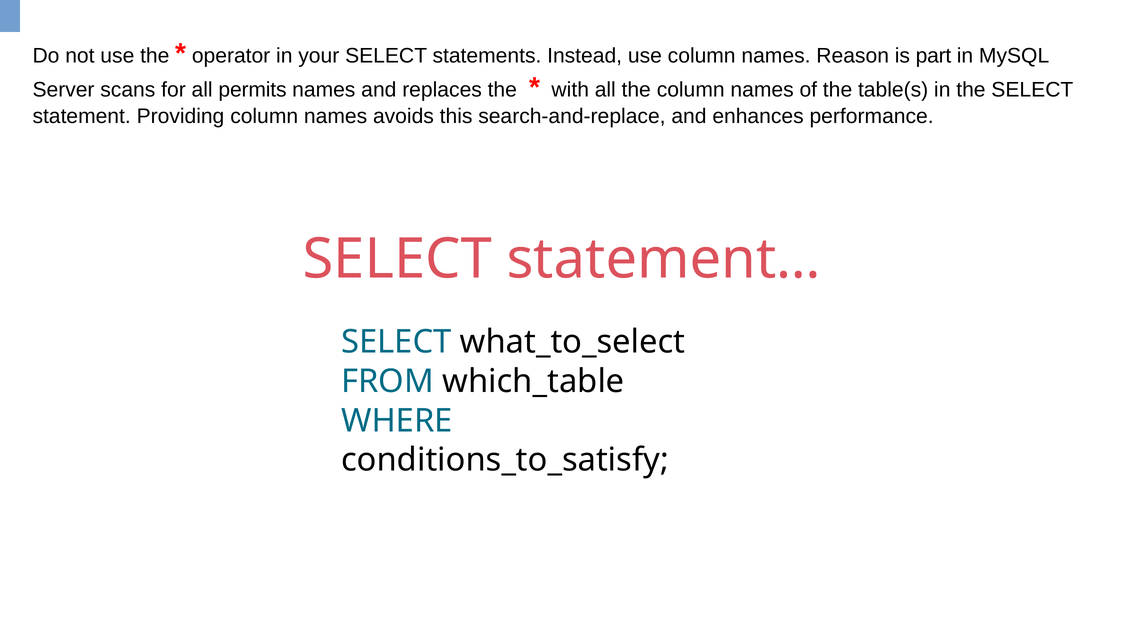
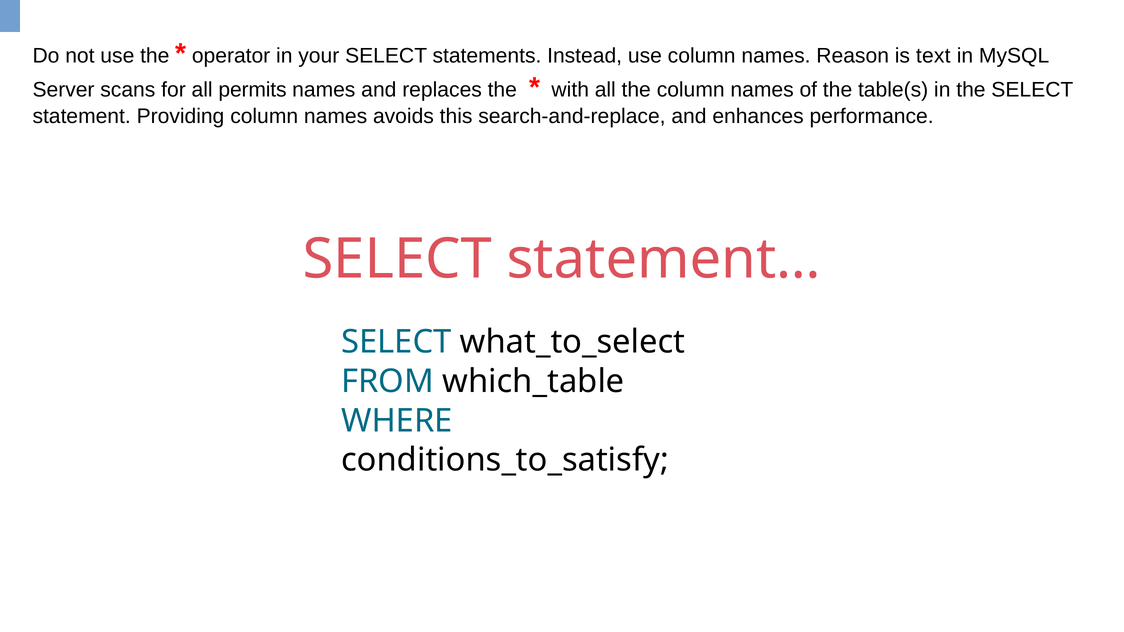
part: part -> text
